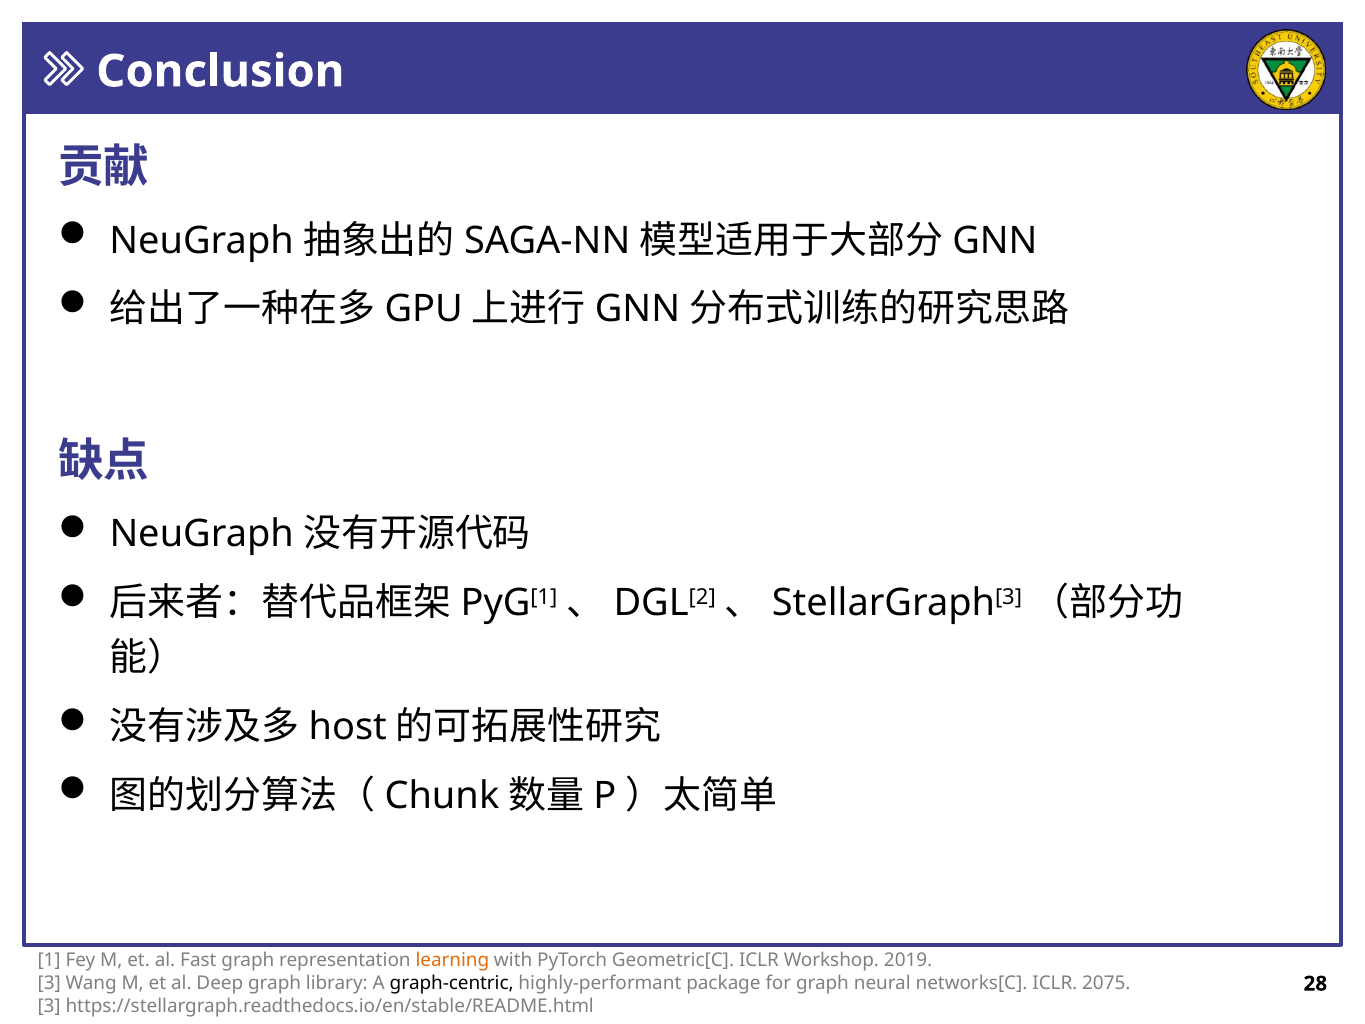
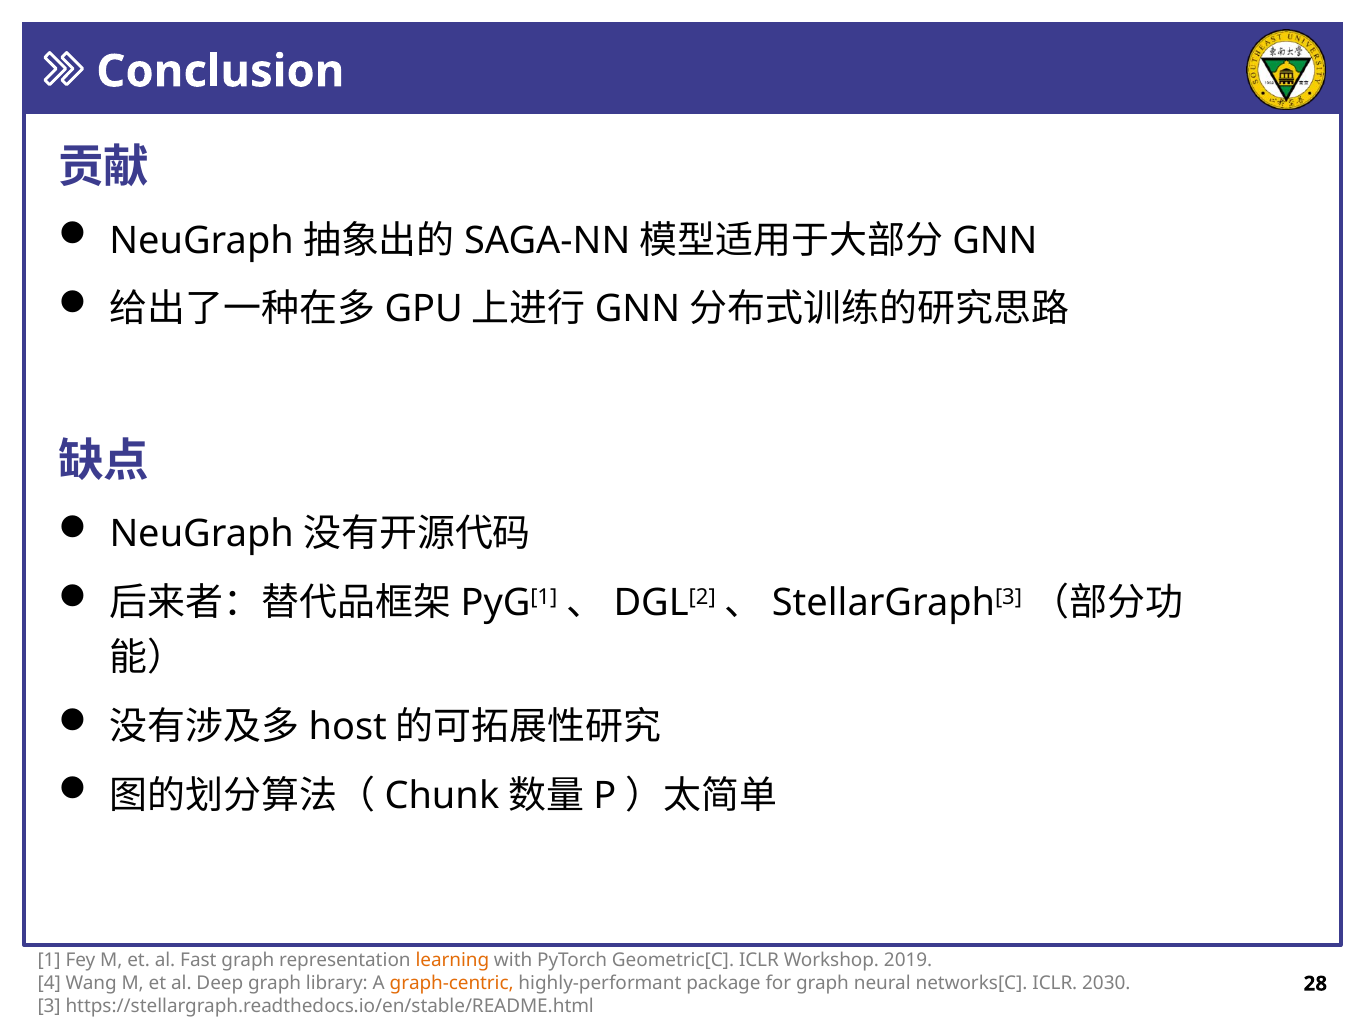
3 at (49, 983): 3 -> 4
graph-centric colour: black -> orange
2075: 2075 -> 2030
